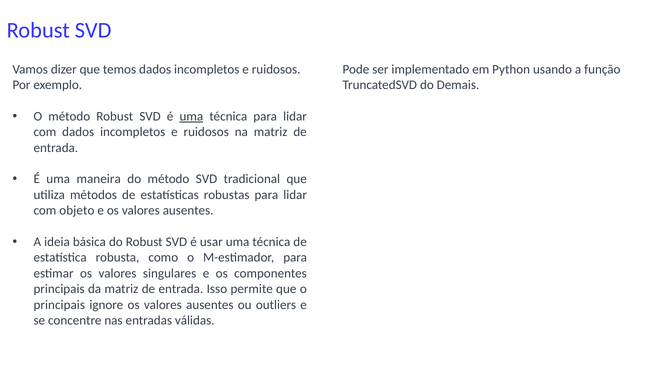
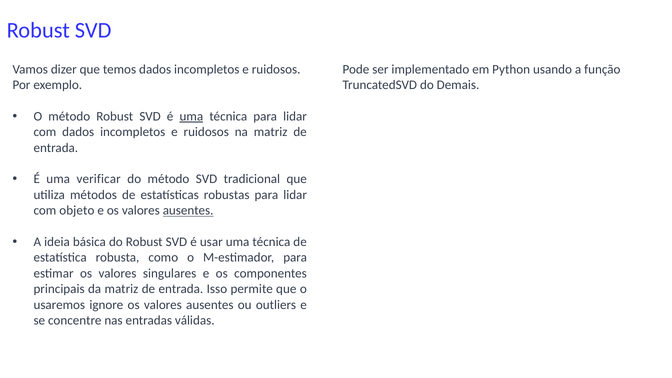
maneira: maneira -> verificar
ausentes at (188, 211) underline: none -> present
principais at (59, 305): principais -> usaremos
